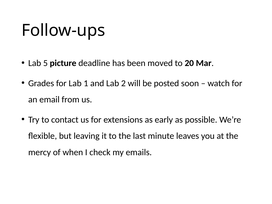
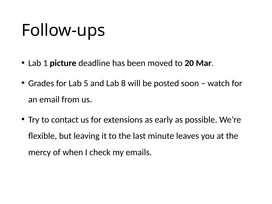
5: 5 -> 1
1: 1 -> 5
2: 2 -> 8
